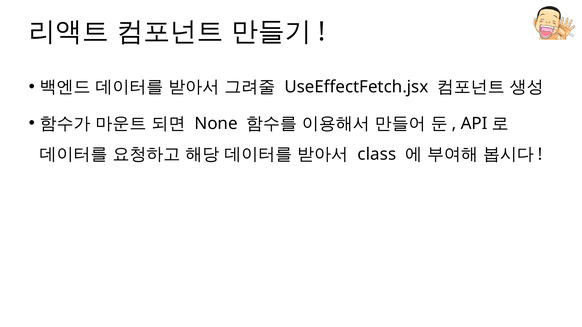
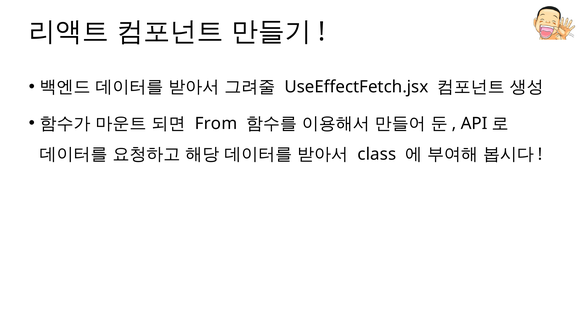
None: None -> From
